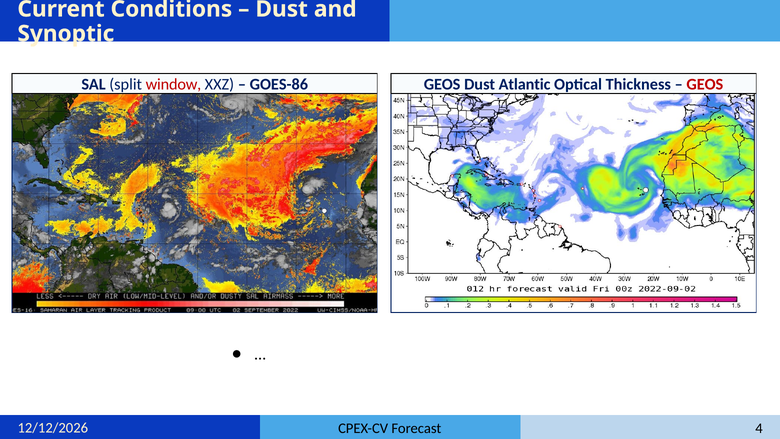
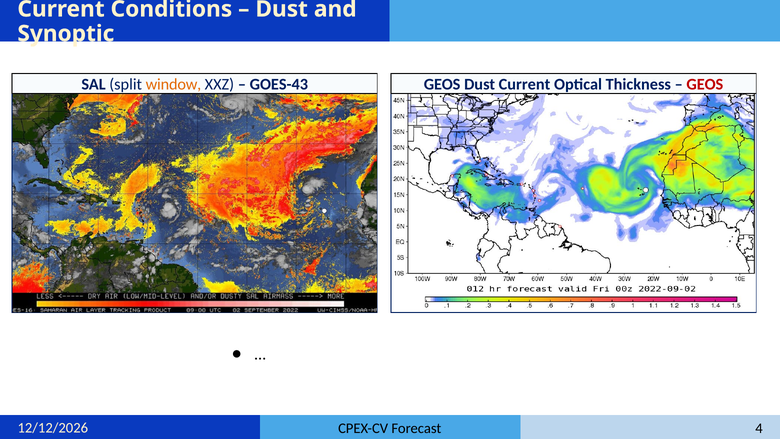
window colour: red -> orange
GOES-86: GOES-86 -> GOES-43
Dust Atlantic: Atlantic -> Current
